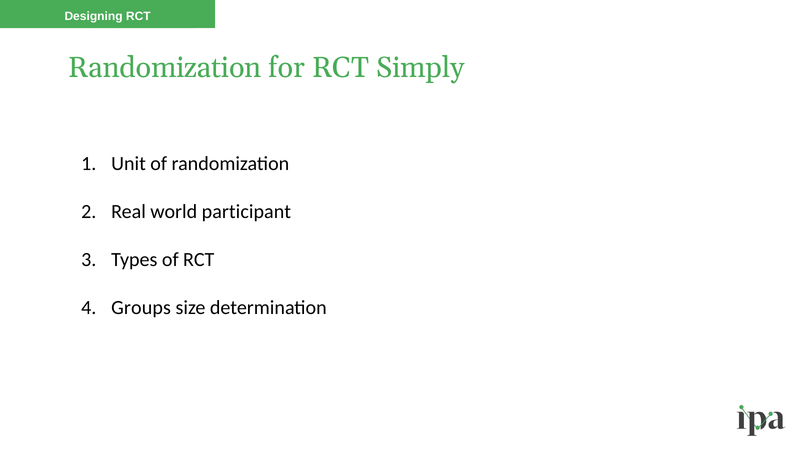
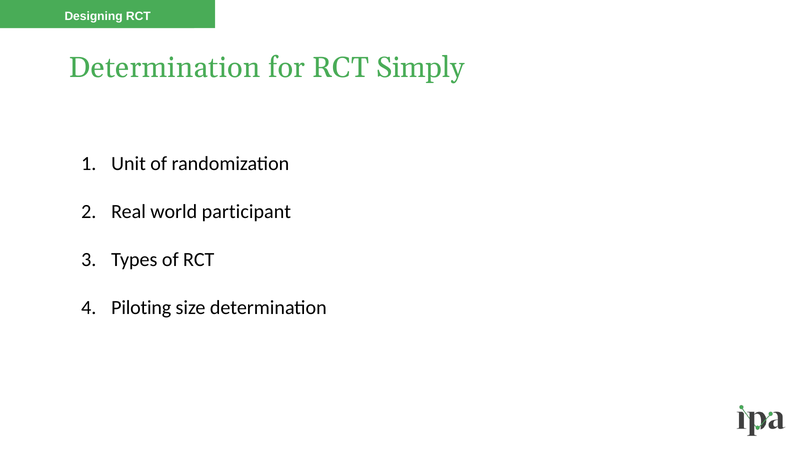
Randomization at (165, 68): Randomization -> Determination
Groups: Groups -> Piloting
